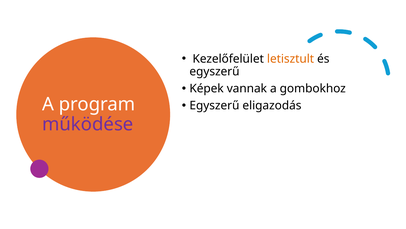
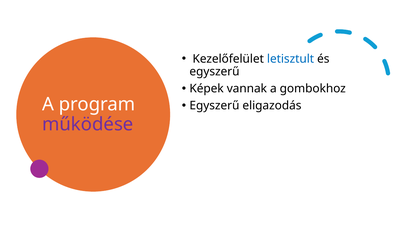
letisztult colour: orange -> blue
